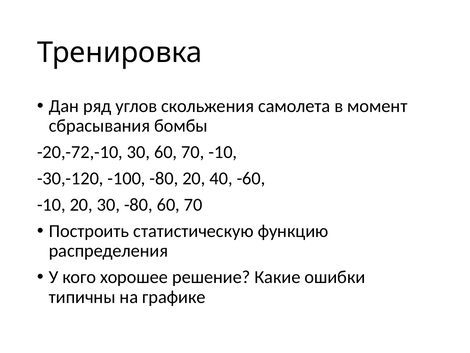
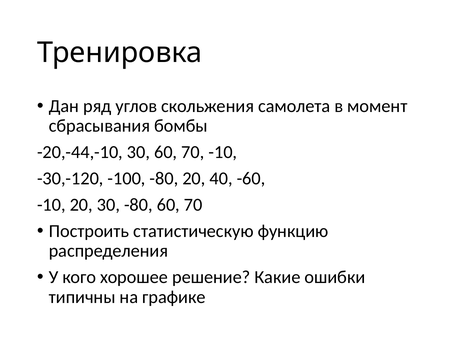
-20,-72,-10: -20,-72,-10 -> -20,-44,-10
